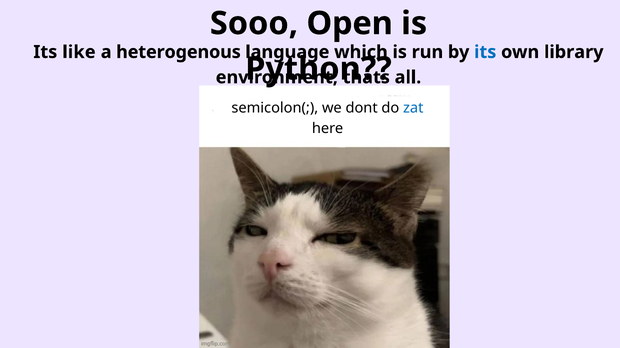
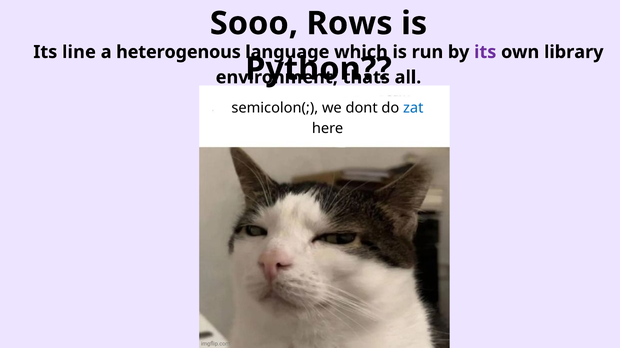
Open: Open -> Rows
like: like -> line
its at (485, 52) colour: blue -> purple
